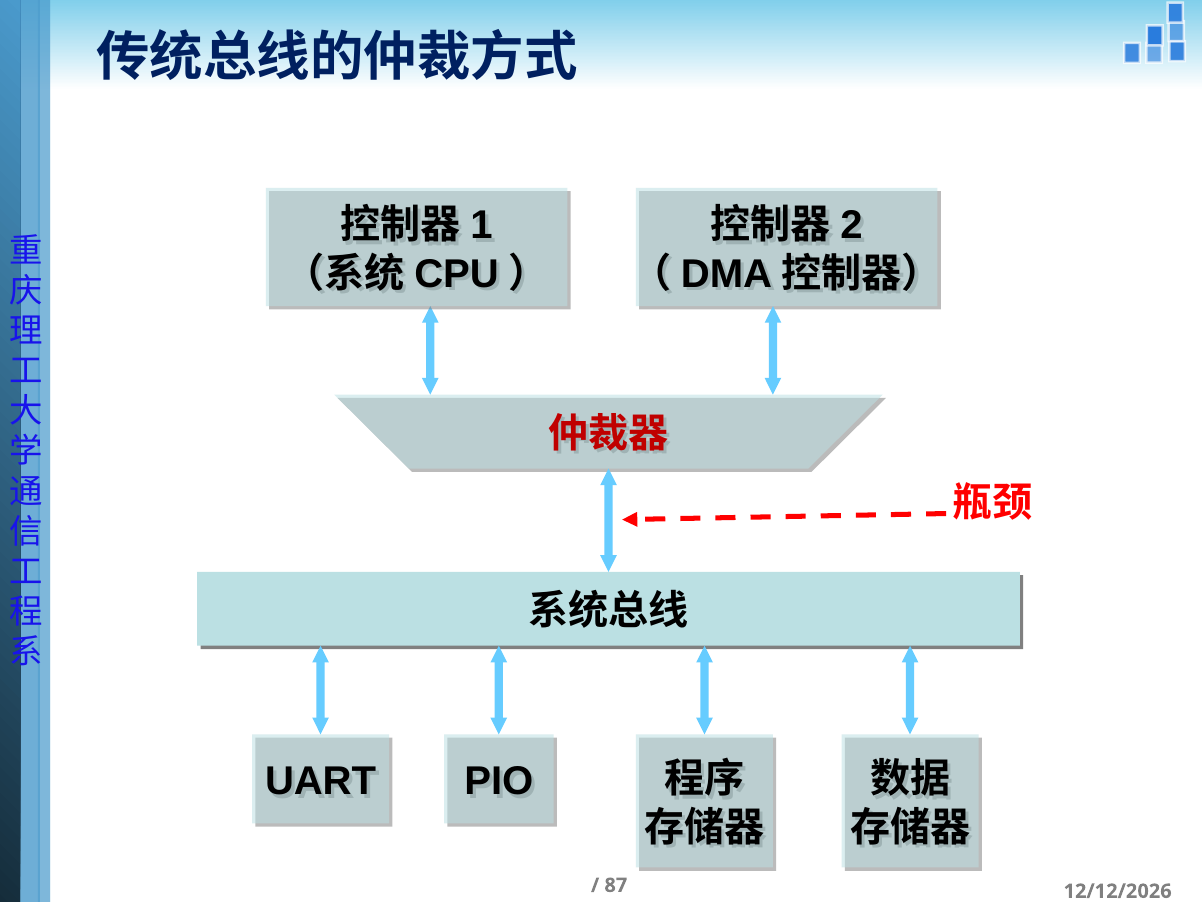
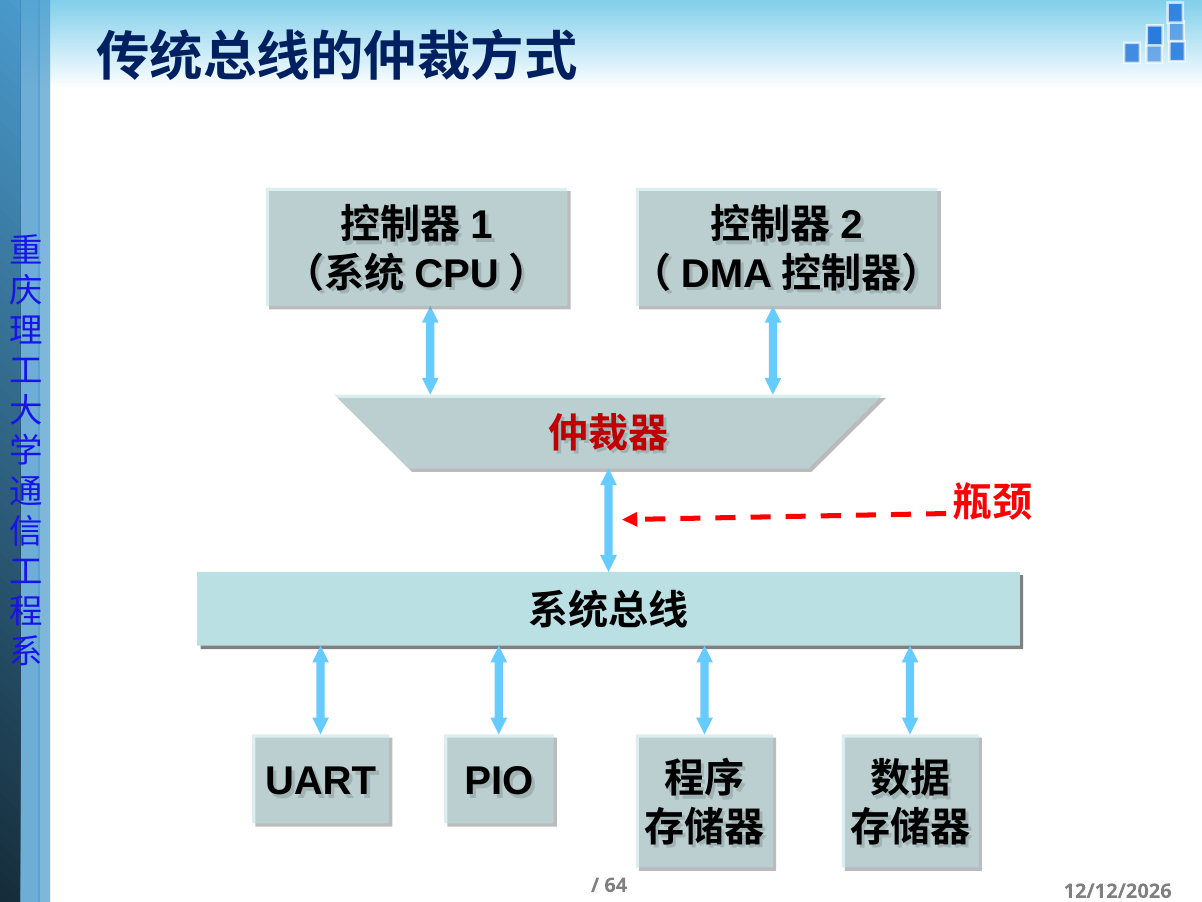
87: 87 -> 64
